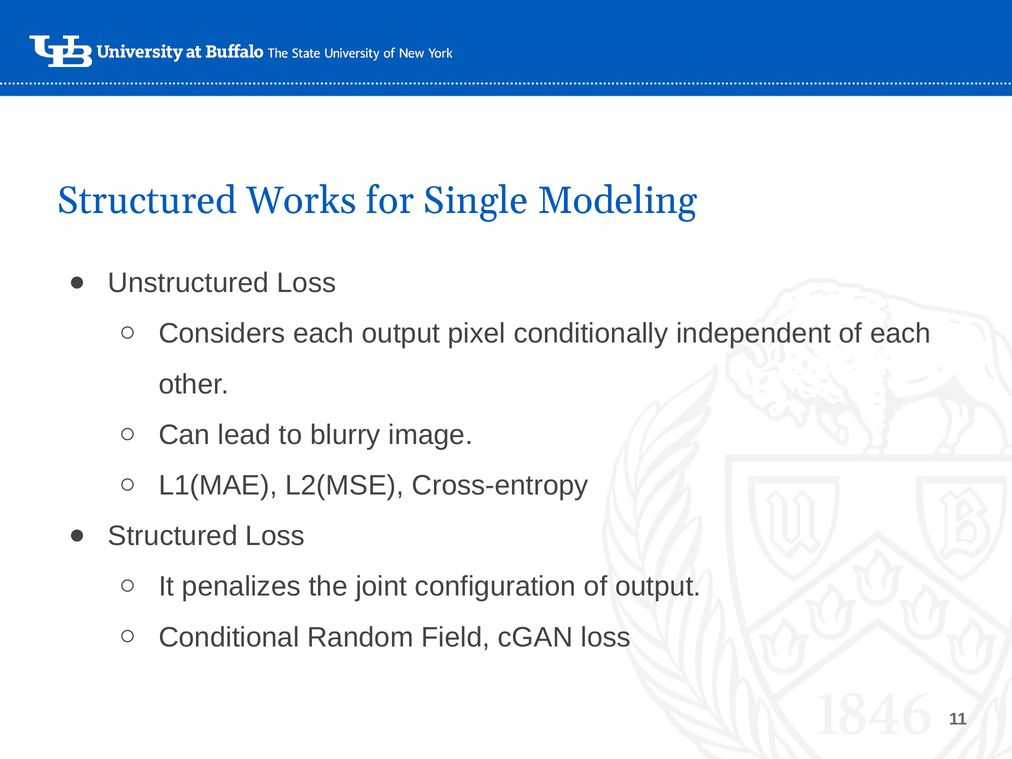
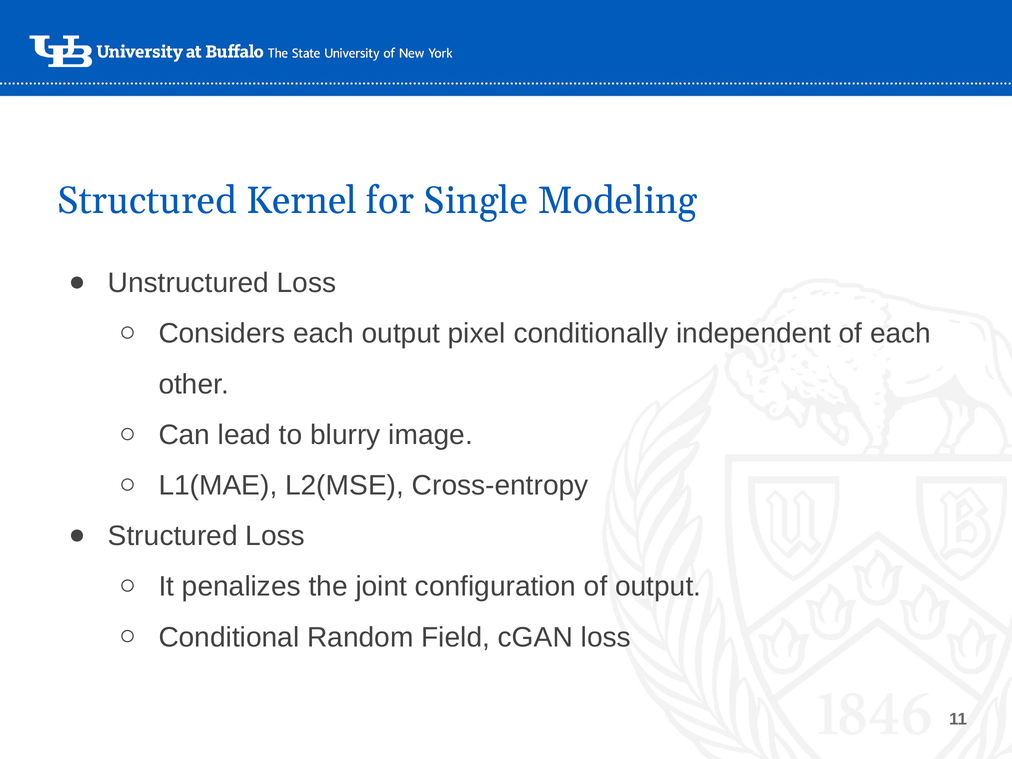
Works: Works -> Kernel
